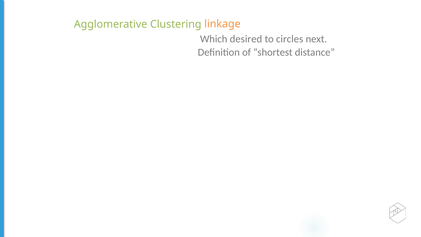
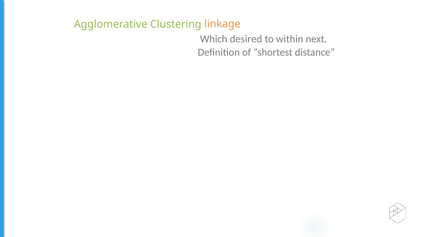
circles: circles -> within
